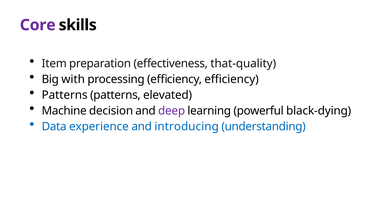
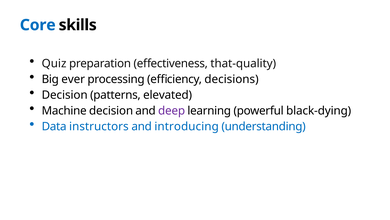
Core colour: purple -> blue
Item: Item -> Quiz
with: with -> ever
efficiency efficiency: efficiency -> decisions
Patterns at (65, 95): Patterns -> Decision
experience: experience -> instructors
